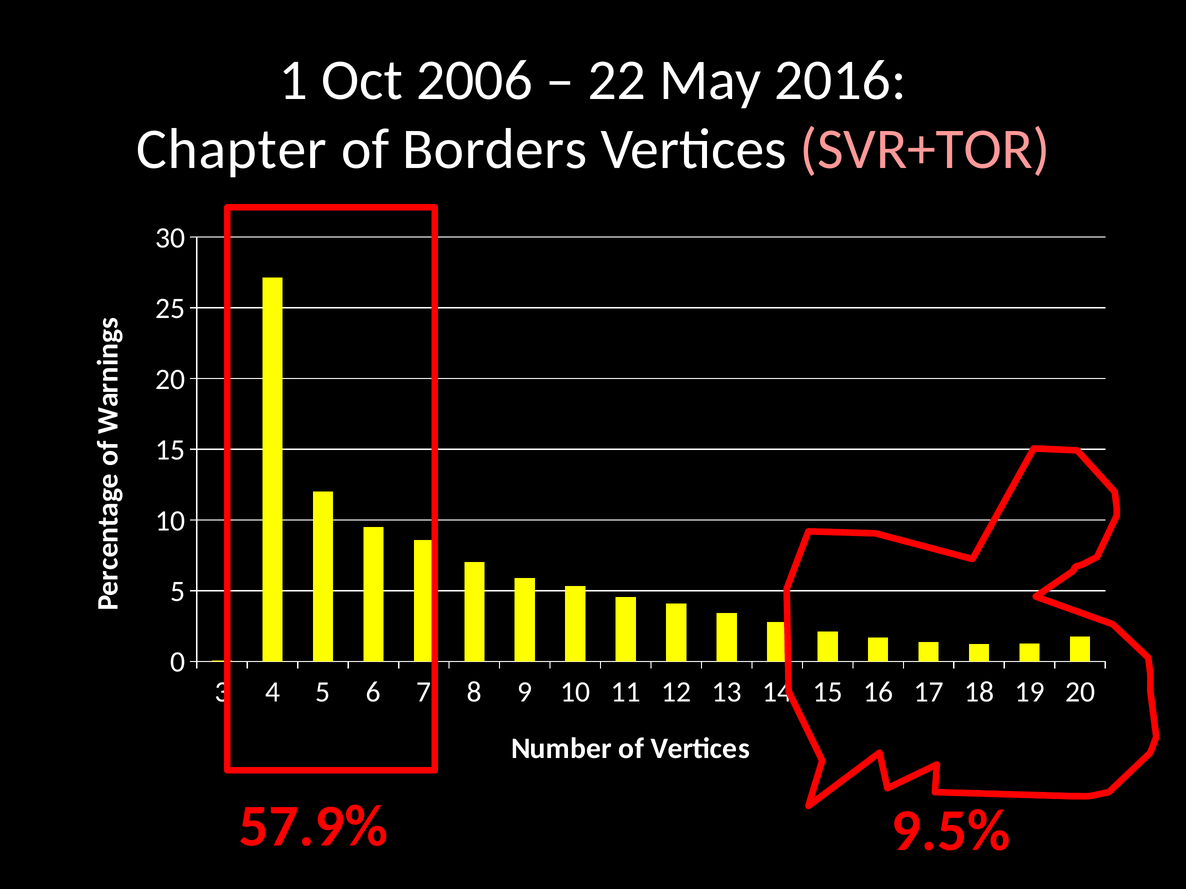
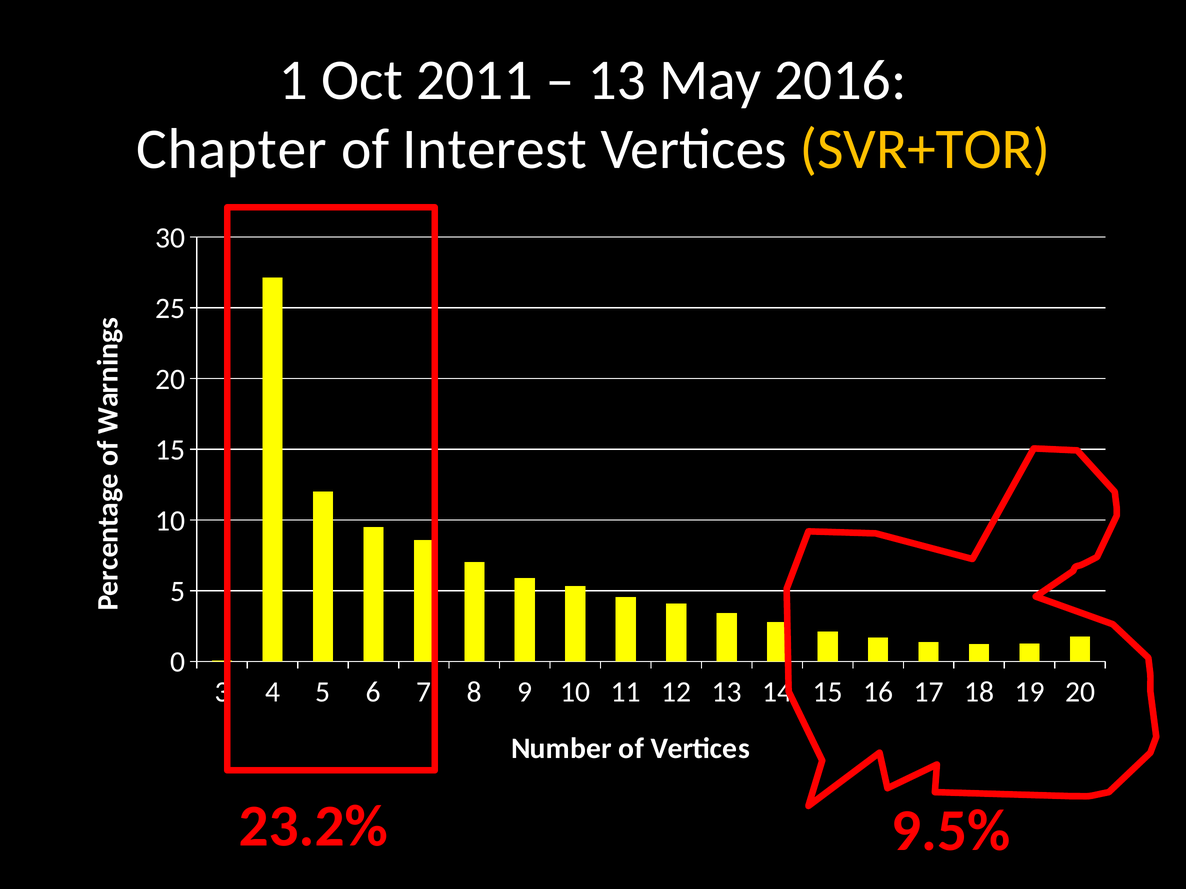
2006: 2006 -> 2011
22 at (617, 80): 22 -> 13
Borders: Borders -> Interest
SVR+TOR colour: pink -> yellow
57.9%: 57.9% -> 23.2%
